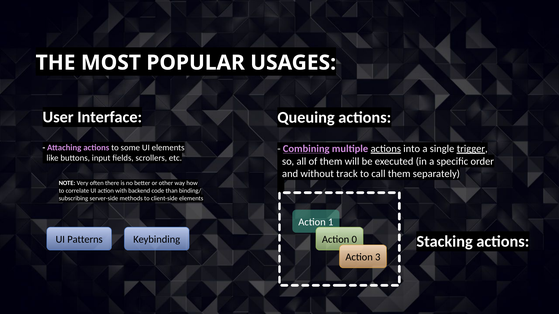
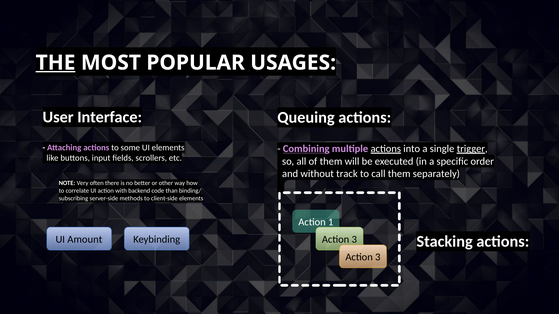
THE underline: none -> present
Patterns: Patterns -> Amount
0 at (354, 240): 0 -> 3
